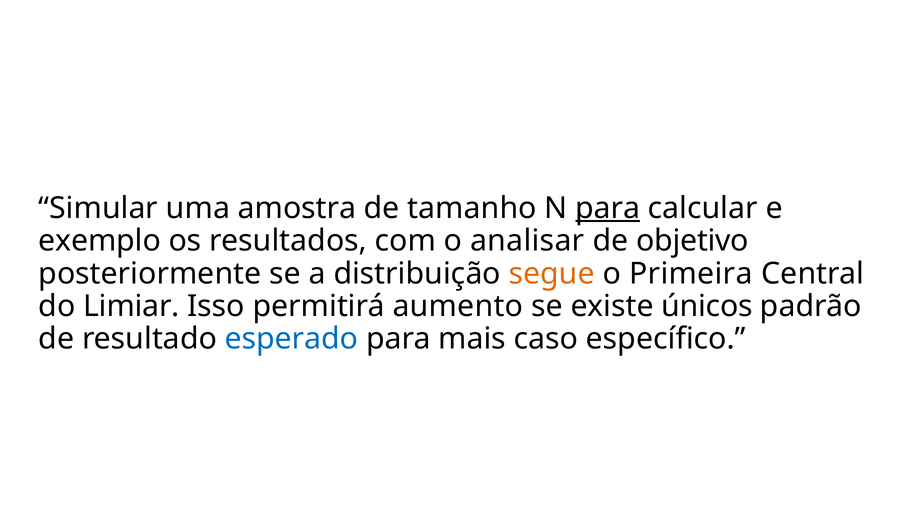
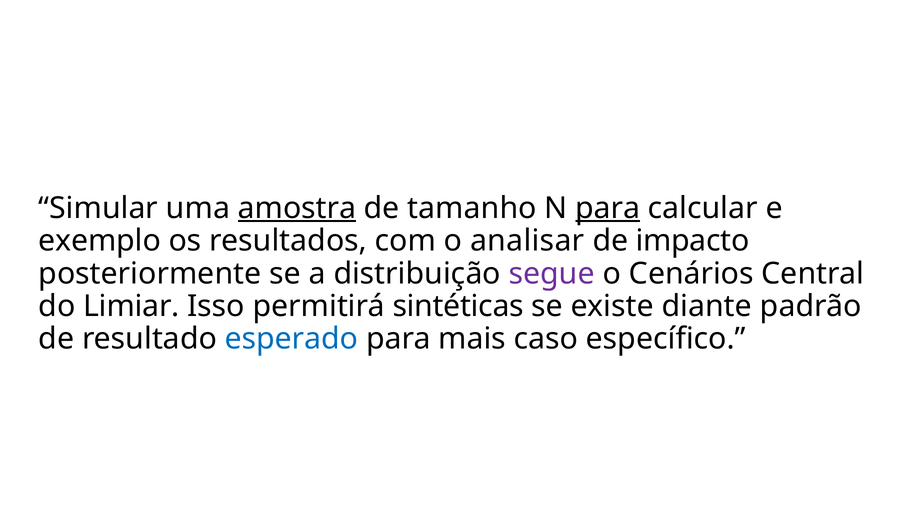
amostra underline: none -> present
objetivo: objetivo -> impacto
segue colour: orange -> purple
Primeira: Primeira -> Cenários
aumento: aumento -> sintéticas
únicos: únicos -> diante
